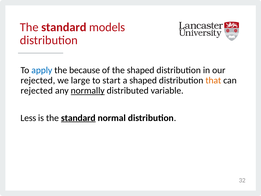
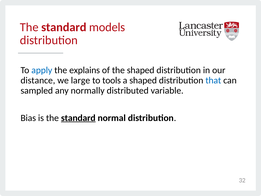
because: because -> explains
rejected at (38, 80): rejected -> distance
start: start -> tools
that colour: orange -> blue
rejected at (37, 90): rejected -> sampled
normally underline: present -> none
Less: Less -> Bias
